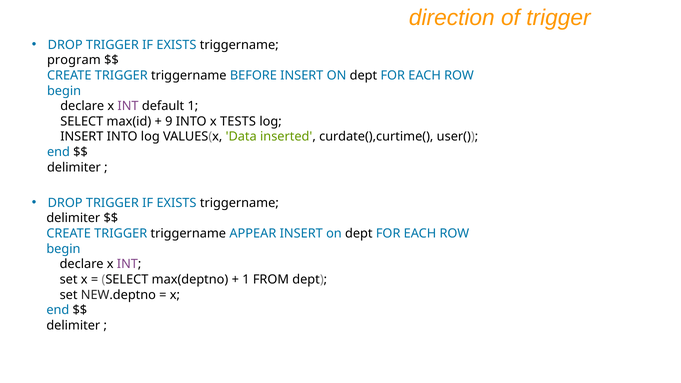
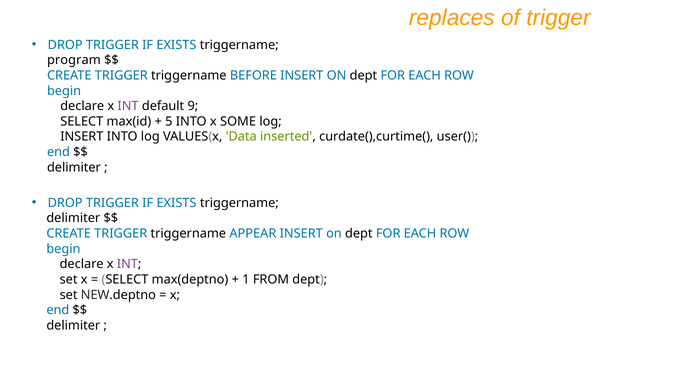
direction: direction -> replaces
default 1: 1 -> 9
9: 9 -> 5
TESTS: TESTS -> SOME
